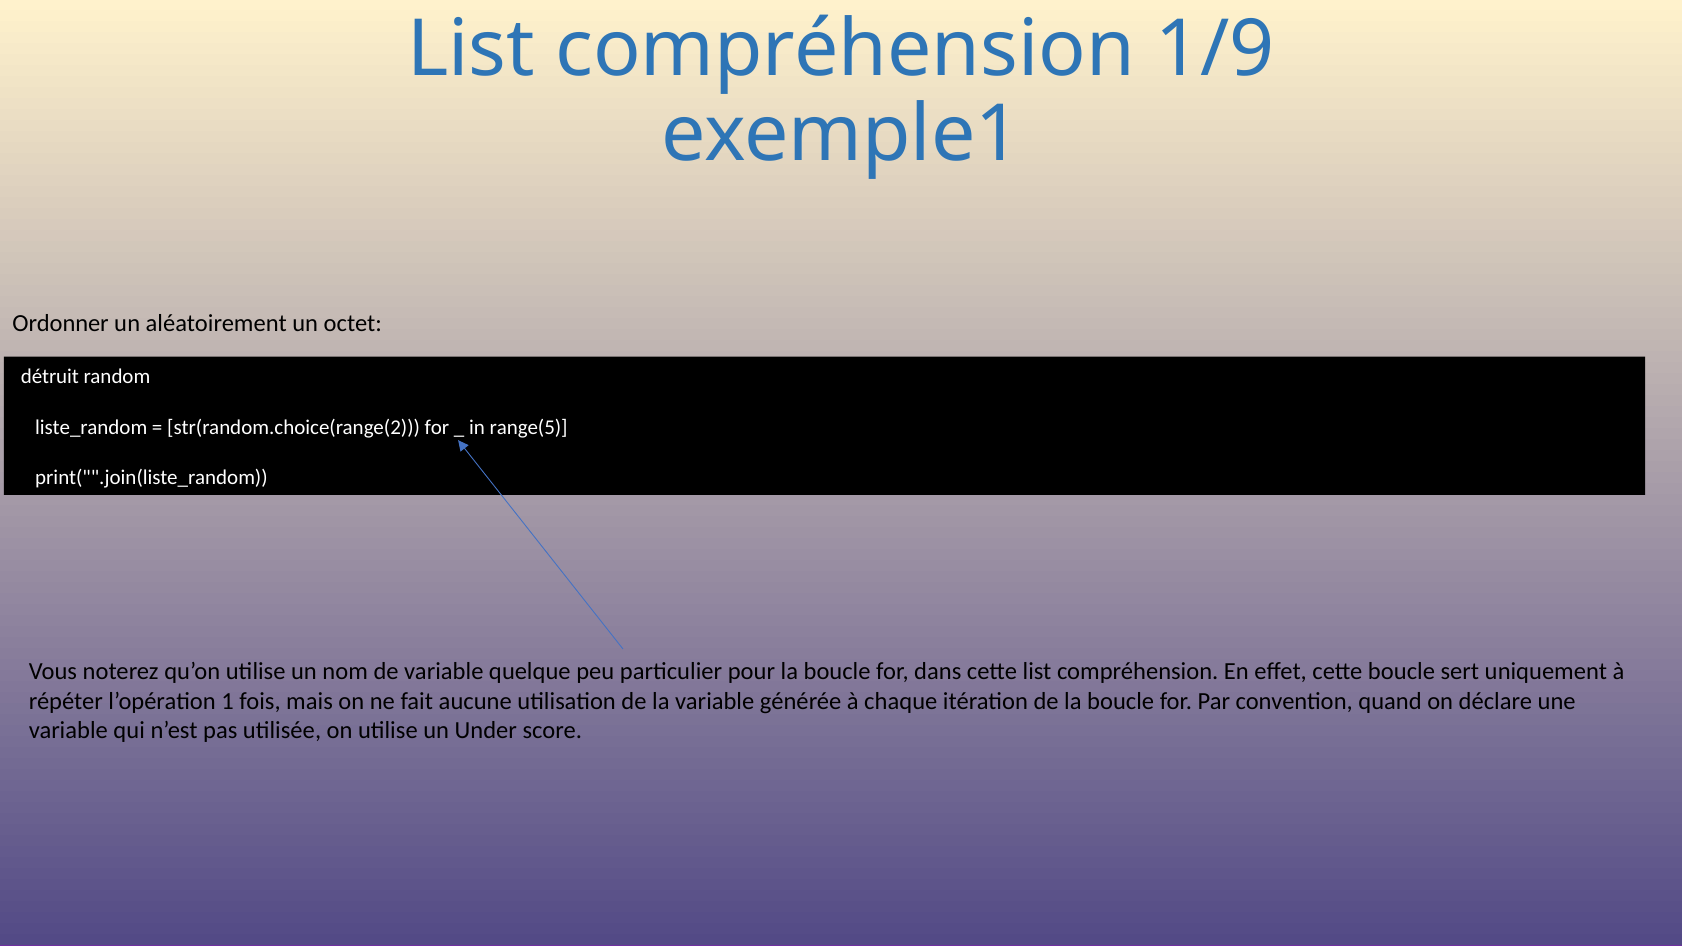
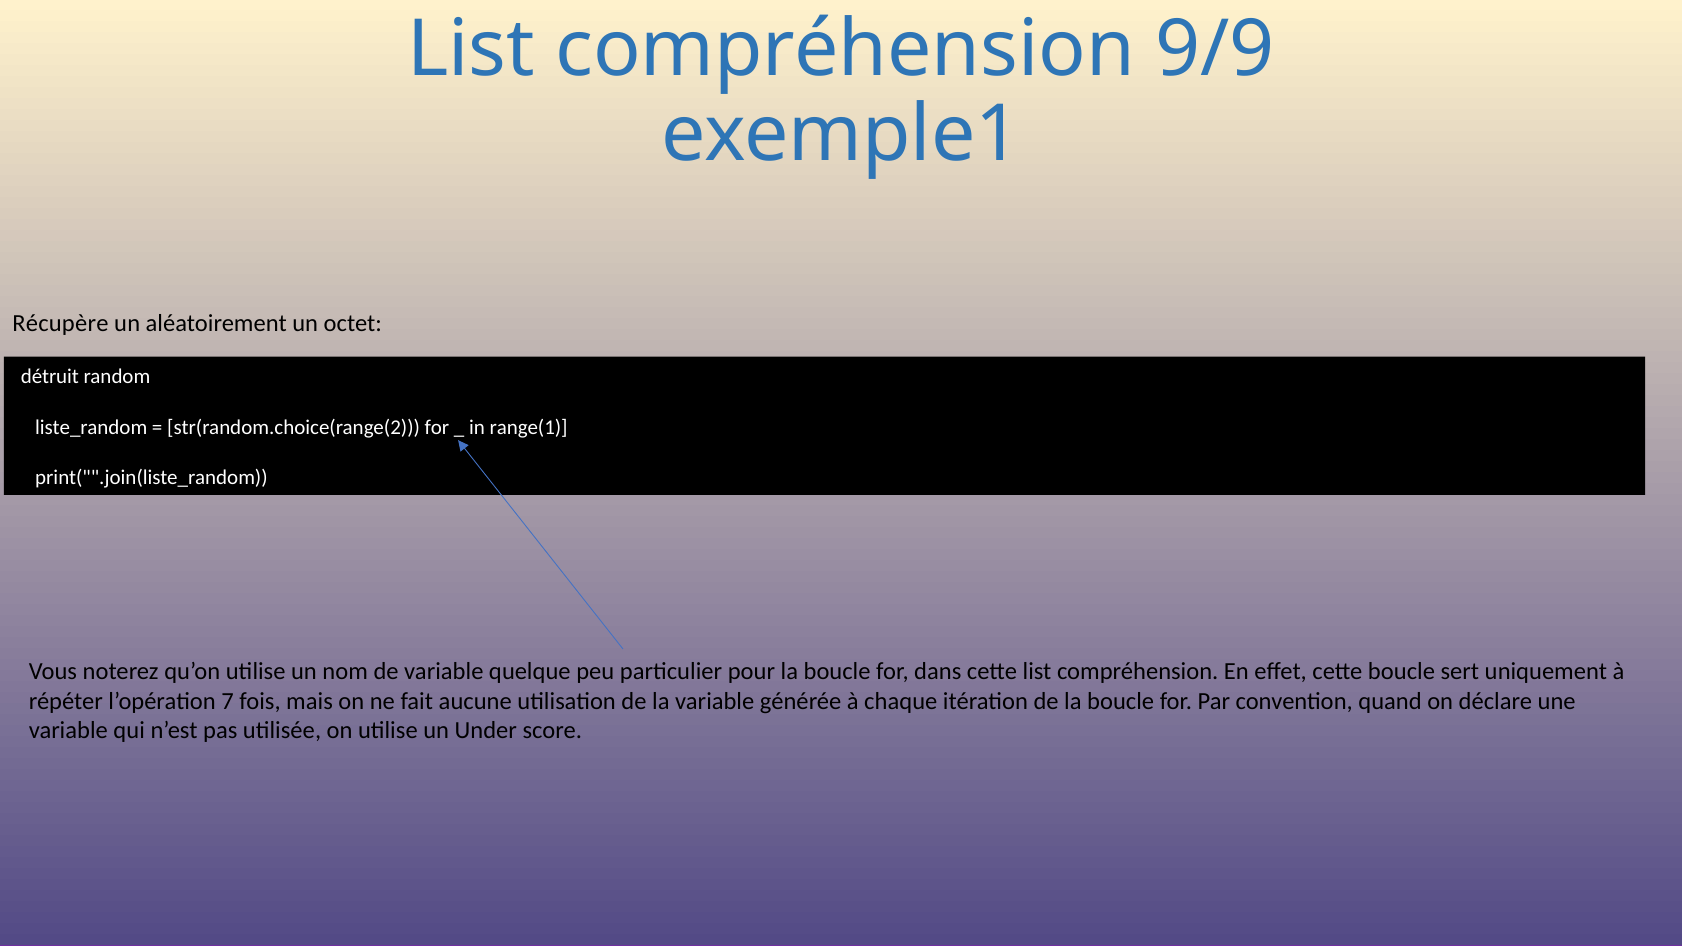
1/9: 1/9 -> 9/9
Ordonner: Ordonner -> Récupère
range(5: range(5 -> range(1
1: 1 -> 7
